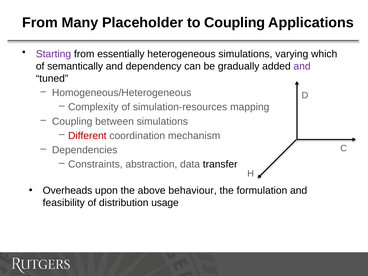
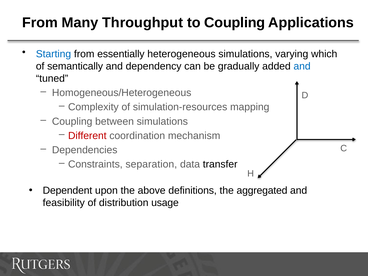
Placeholder: Placeholder -> Throughput
Starting colour: purple -> blue
and at (302, 66) colour: purple -> blue
abstraction: abstraction -> separation
Overheads: Overheads -> Dependent
behaviour: behaviour -> definitions
formulation: formulation -> aggregated
